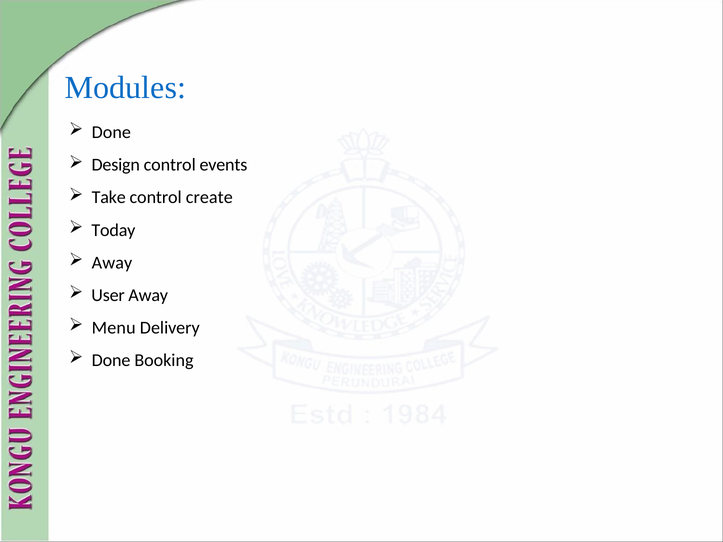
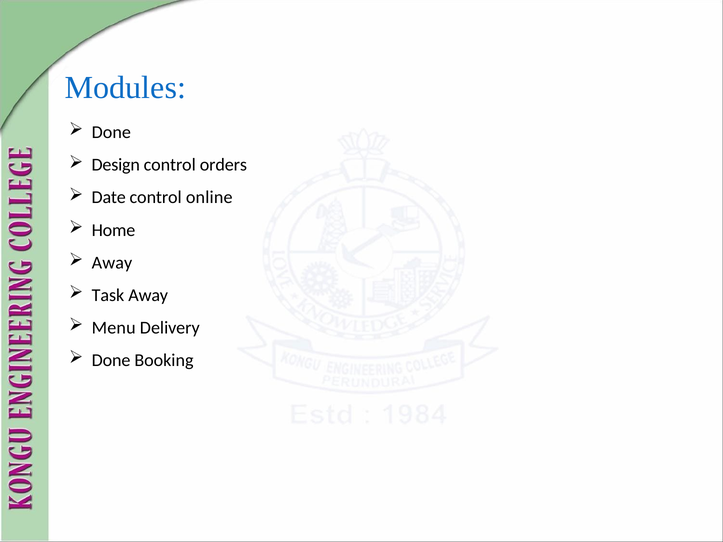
events: events -> orders
Take: Take -> Date
create: create -> online
Today: Today -> Home
User: User -> Task
